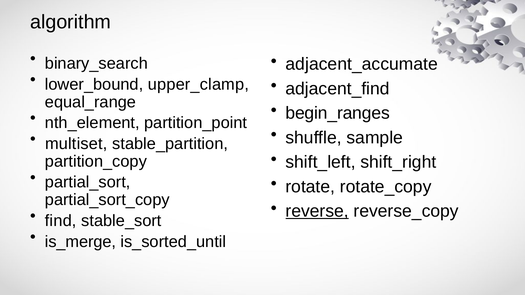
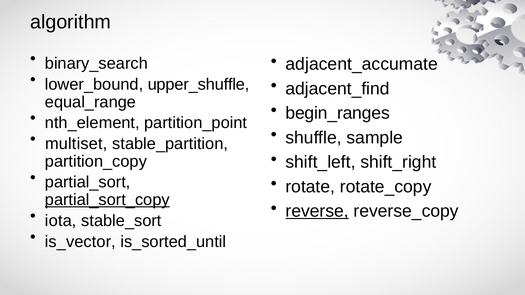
upper_clamp: upper_clamp -> upper_shuffle
partial_sort_copy underline: none -> present
find: find -> iota
is_merge: is_merge -> is_vector
